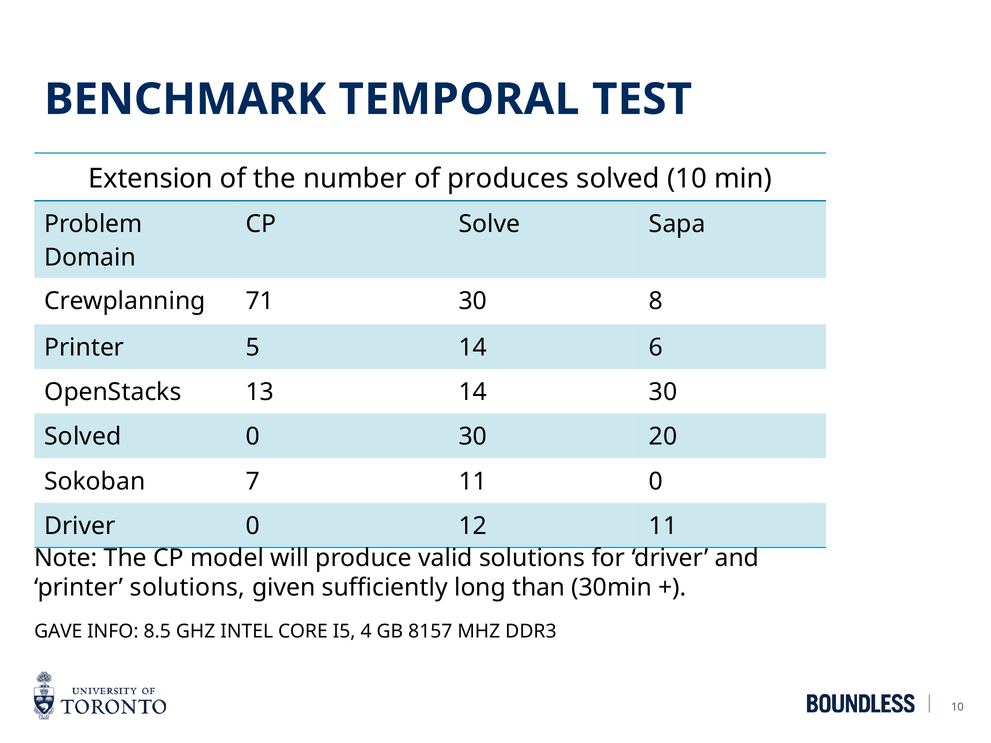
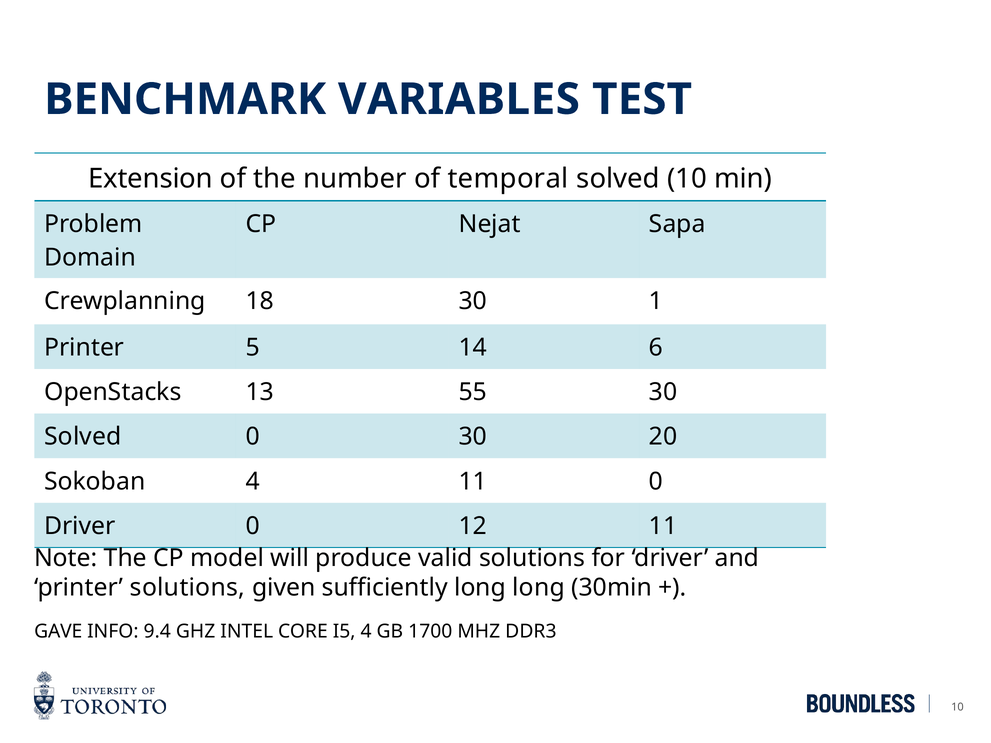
TEMPORAL: TEMPORAL -> VARIABLES
produces: produces -> temporal
Solve: Solve -> Nejat
71: 71 -> 18
8: 8 -> 1
13 14: 14 -> 55
Sokoban 7: 7 -> 4
long than: than -> long
8.5: 8.5 -> 9.4
8157: 8157 -> 1700
